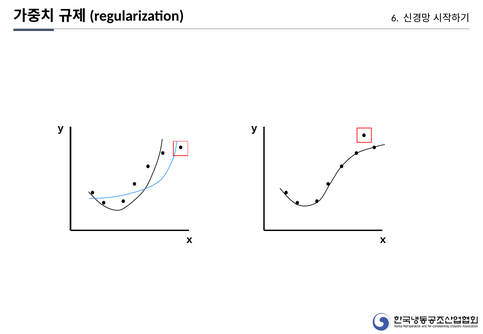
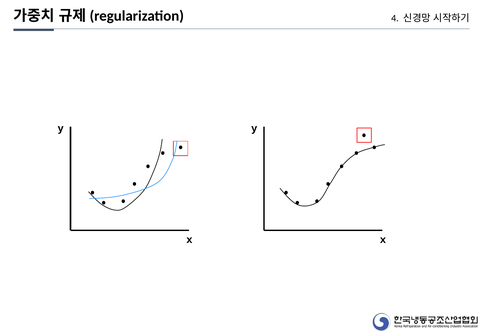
6: 6 -> 4
